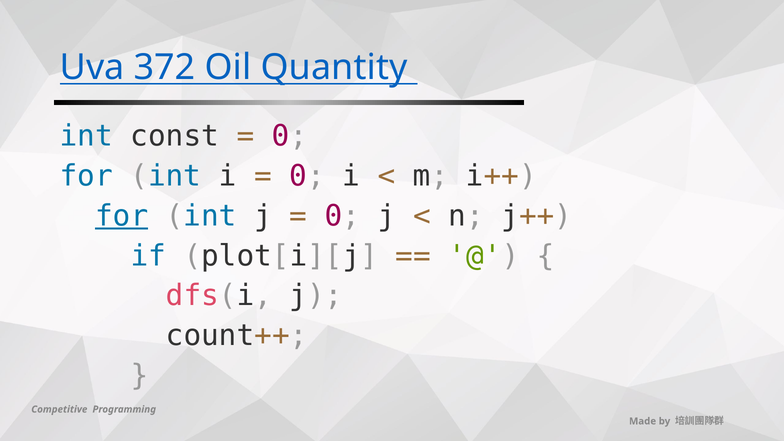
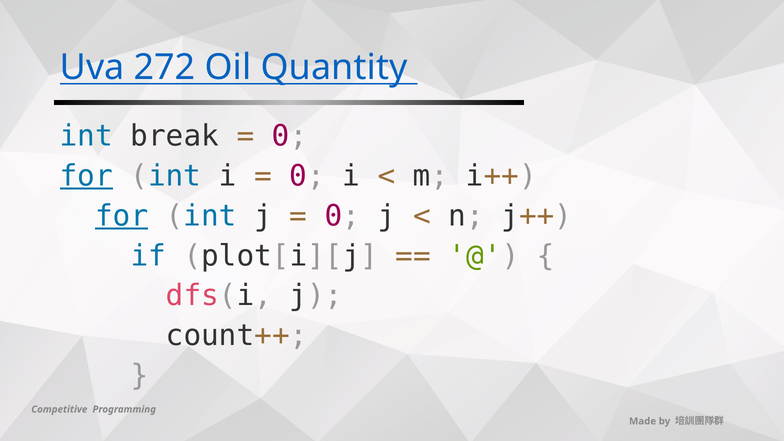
372: 372 -> 272
const: const -> break
for at (86, 176) underline: none -> present
